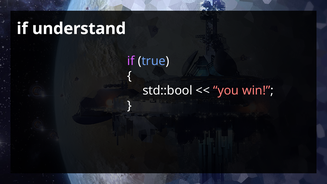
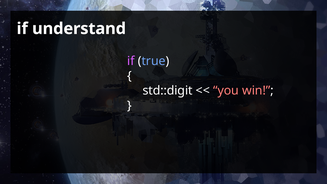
std::bool: std::bool -> std::digit
